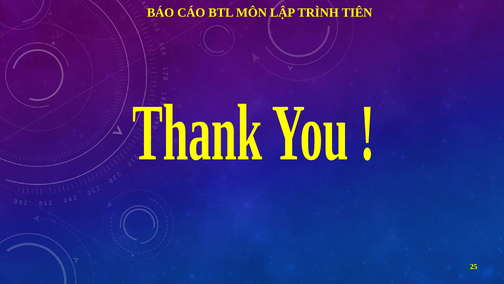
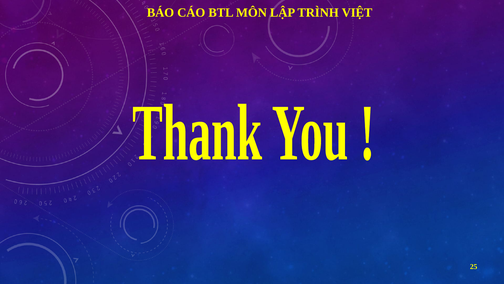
TIÊN: TIÊN -> VIỆT
